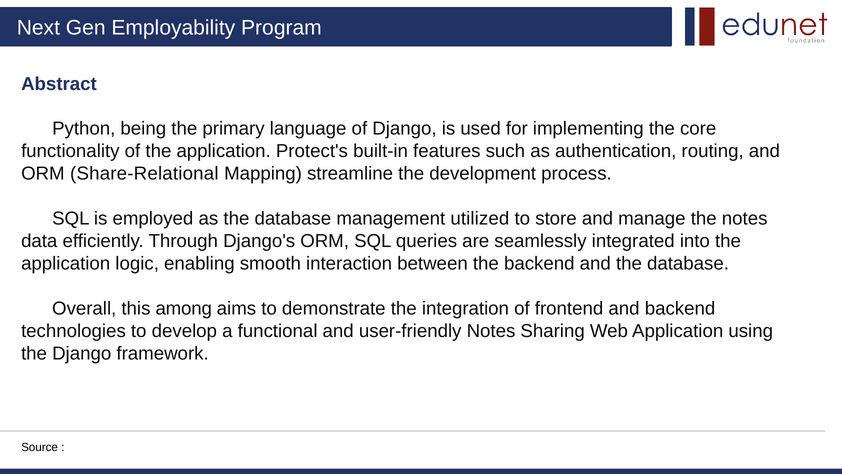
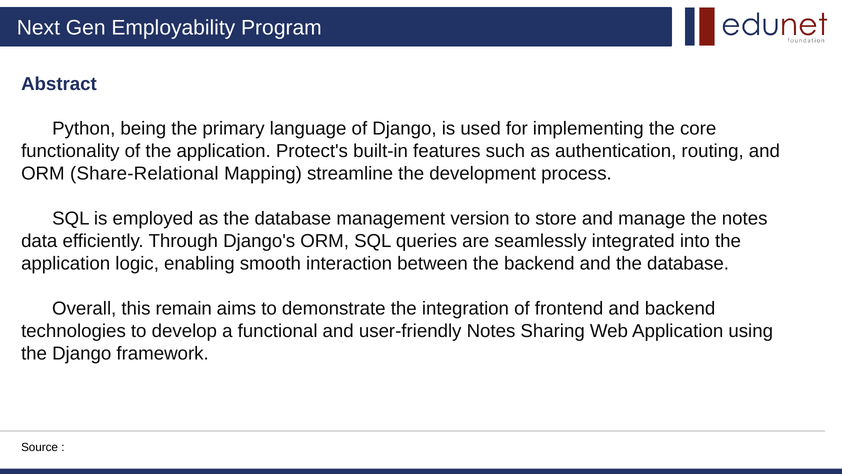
utilized: utilized -> version
among: among -> remain
